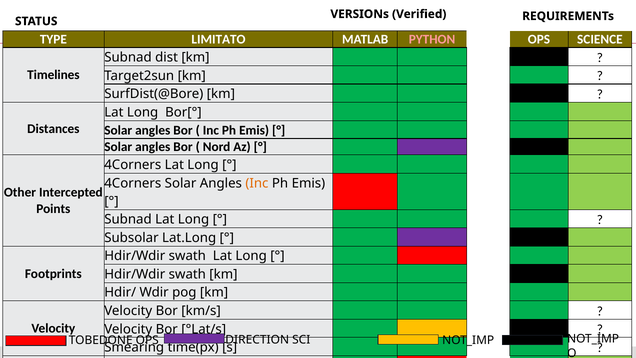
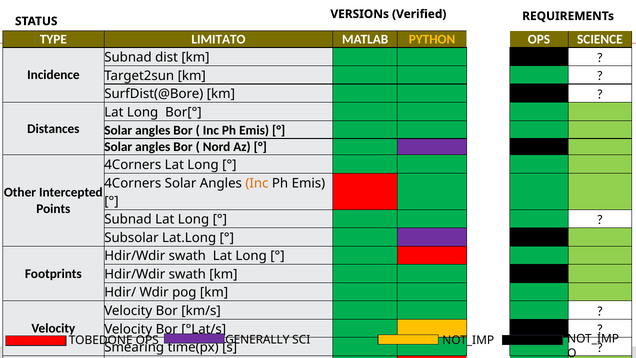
PYTHON colour: pink -> yellow
Timelines: Timelines -> Incidence
DIRECTION: DIRECTION -> GENERALLY
